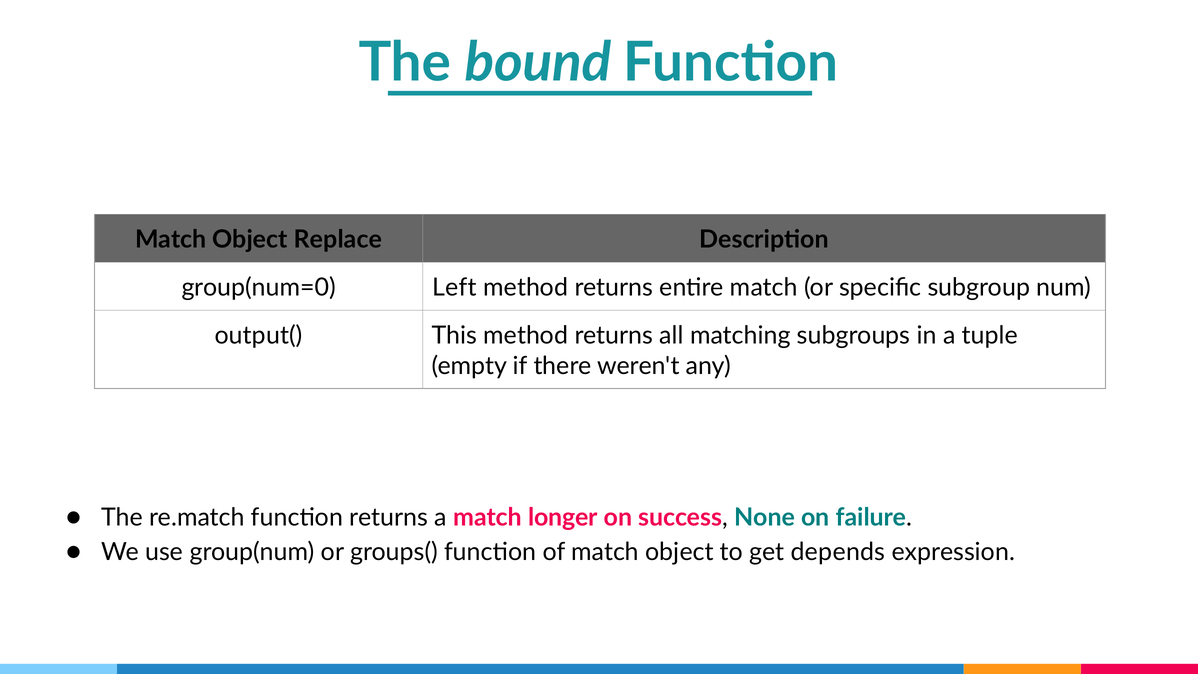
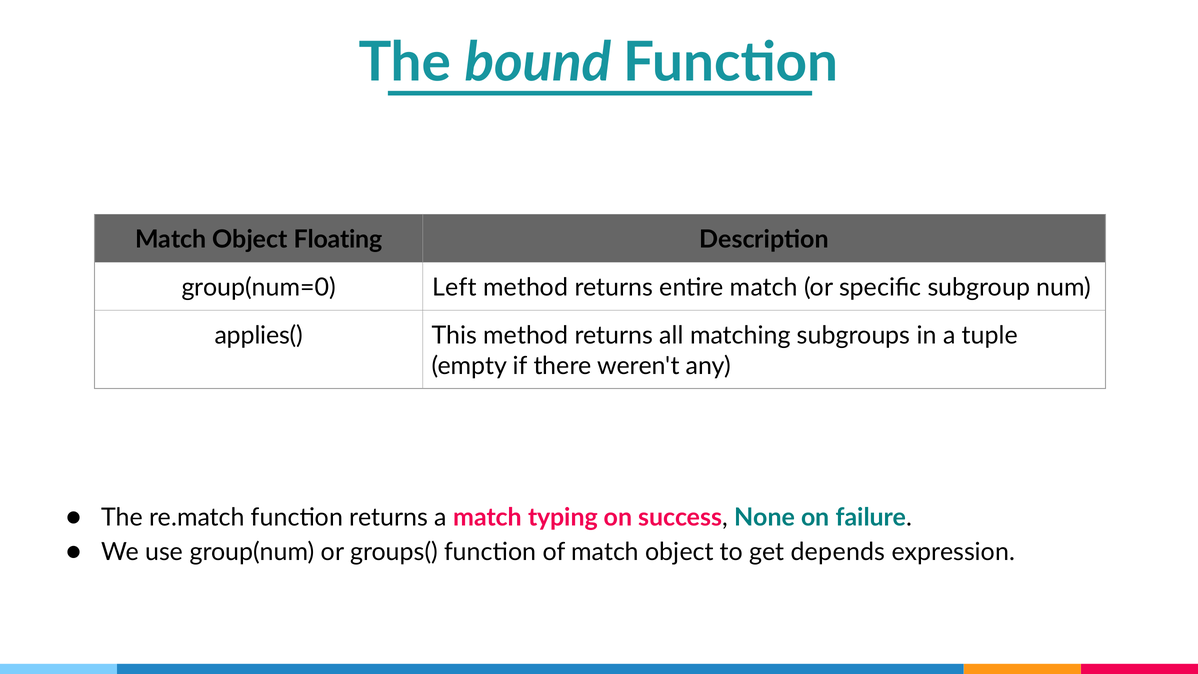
Replace: Replace -> Floating
output(: output( -> applies(
longer: longer -> typing
